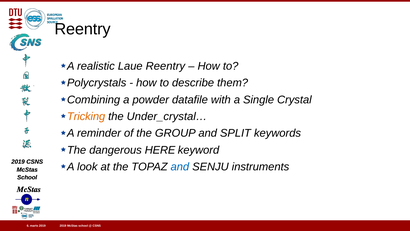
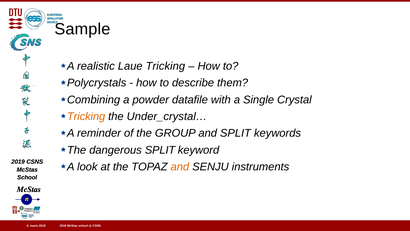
Reentry at (83, 29): Reentry -> Sample
Laue Reentry: Reentry -> Tricking
dangerous HERE: HERE -> SPLIT
and at (180, 167) colour: blue -> orange
